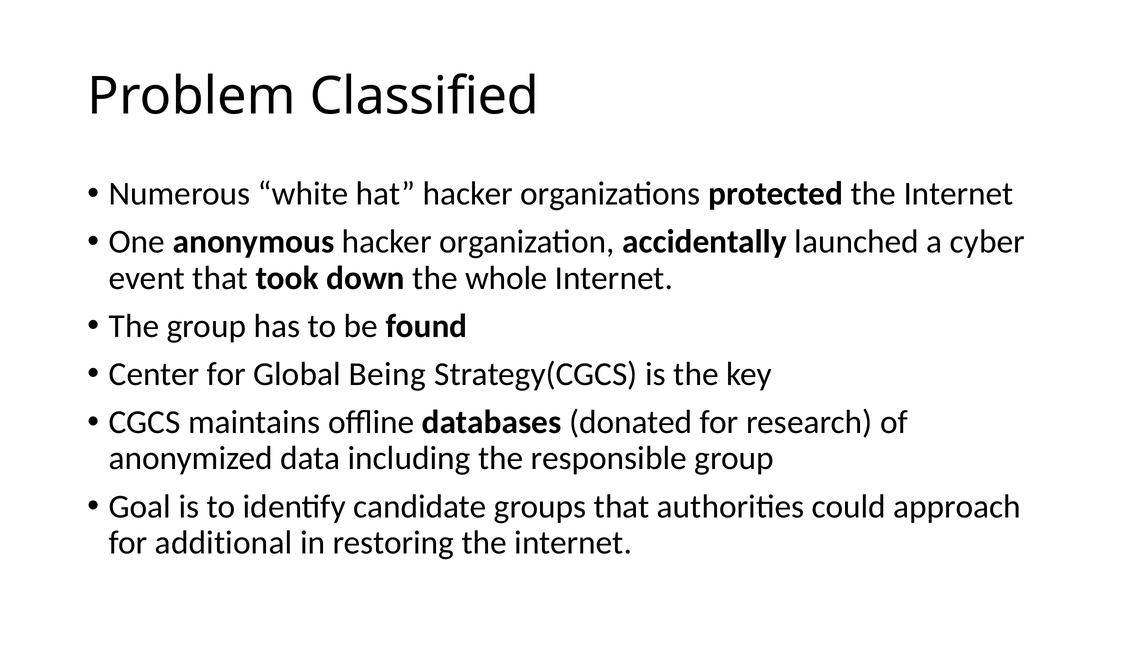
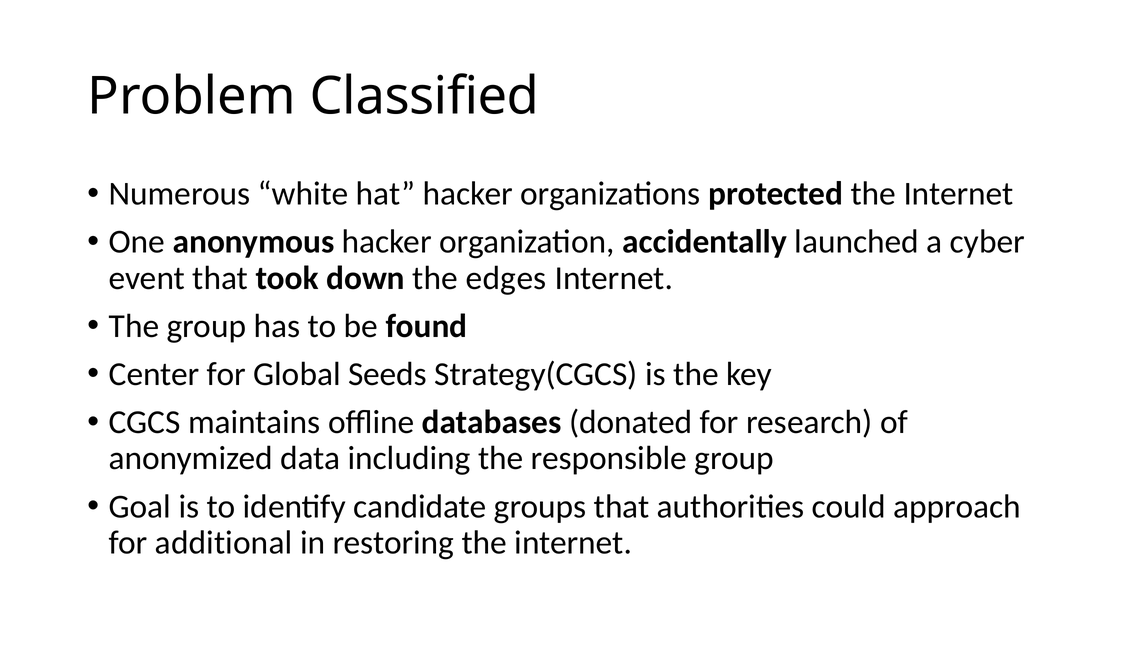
whole: whole -> edges
Being: Being -> Seeds
